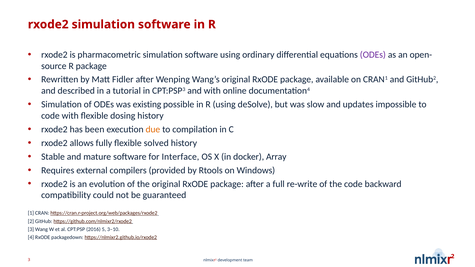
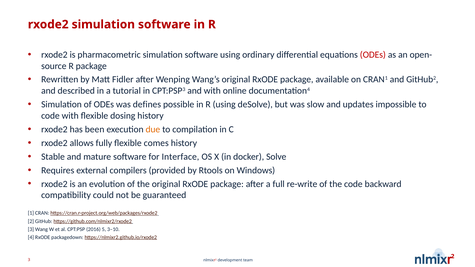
ODEs at (373, 55) colour: purple -> red
existing: existing -> defines
solved: solved -> comes
Array: Array -> Solve
